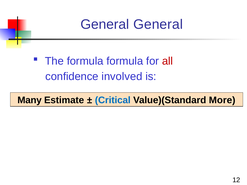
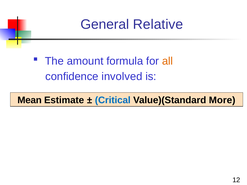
General General: General -> Relative
The formula: formula -> amount
all colour: red -> orange
Many: Many -> Mean
